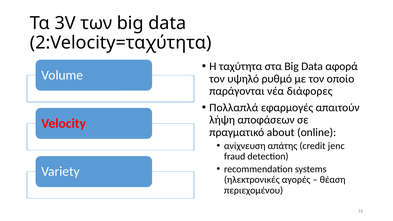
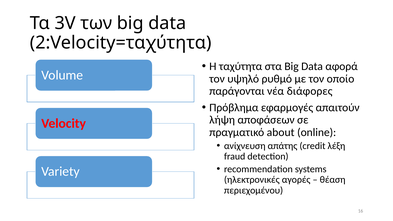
Πολλαπλά: Πολλαπλά -> Πρόβλημα
jenc: jenc -> λέξη
